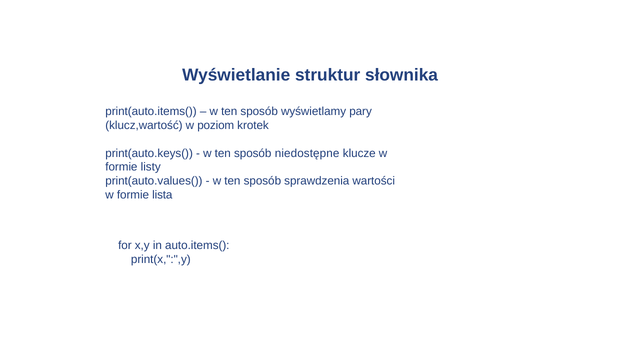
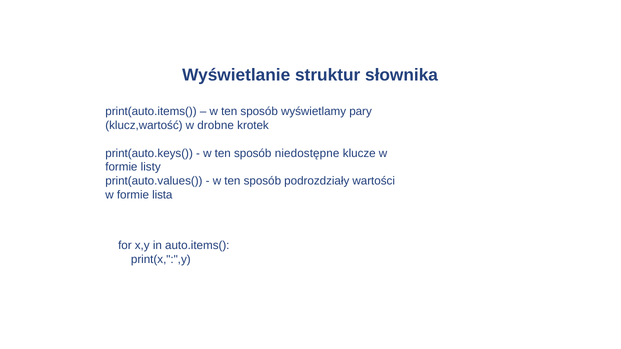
poziom: poziom -> drobne
sprawdzenia: sprawdzenia -> podrozdziały
